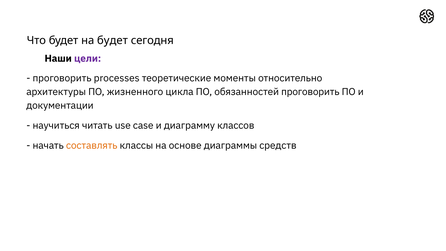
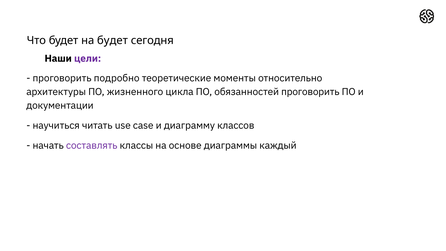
processes: processes -> подробно
составлять colour: orange -> purple
средств: средств -> каждый
